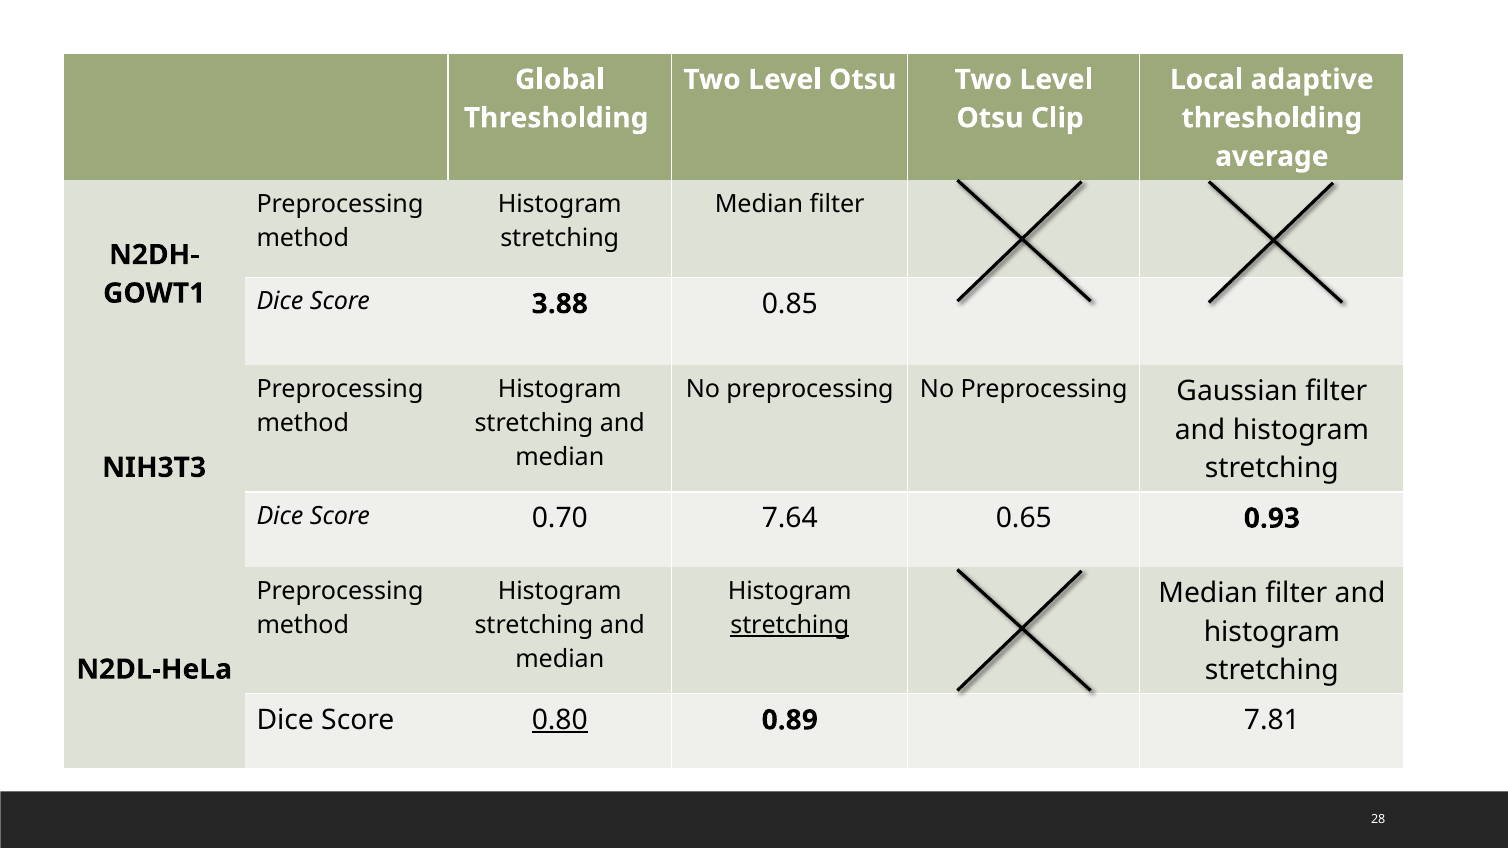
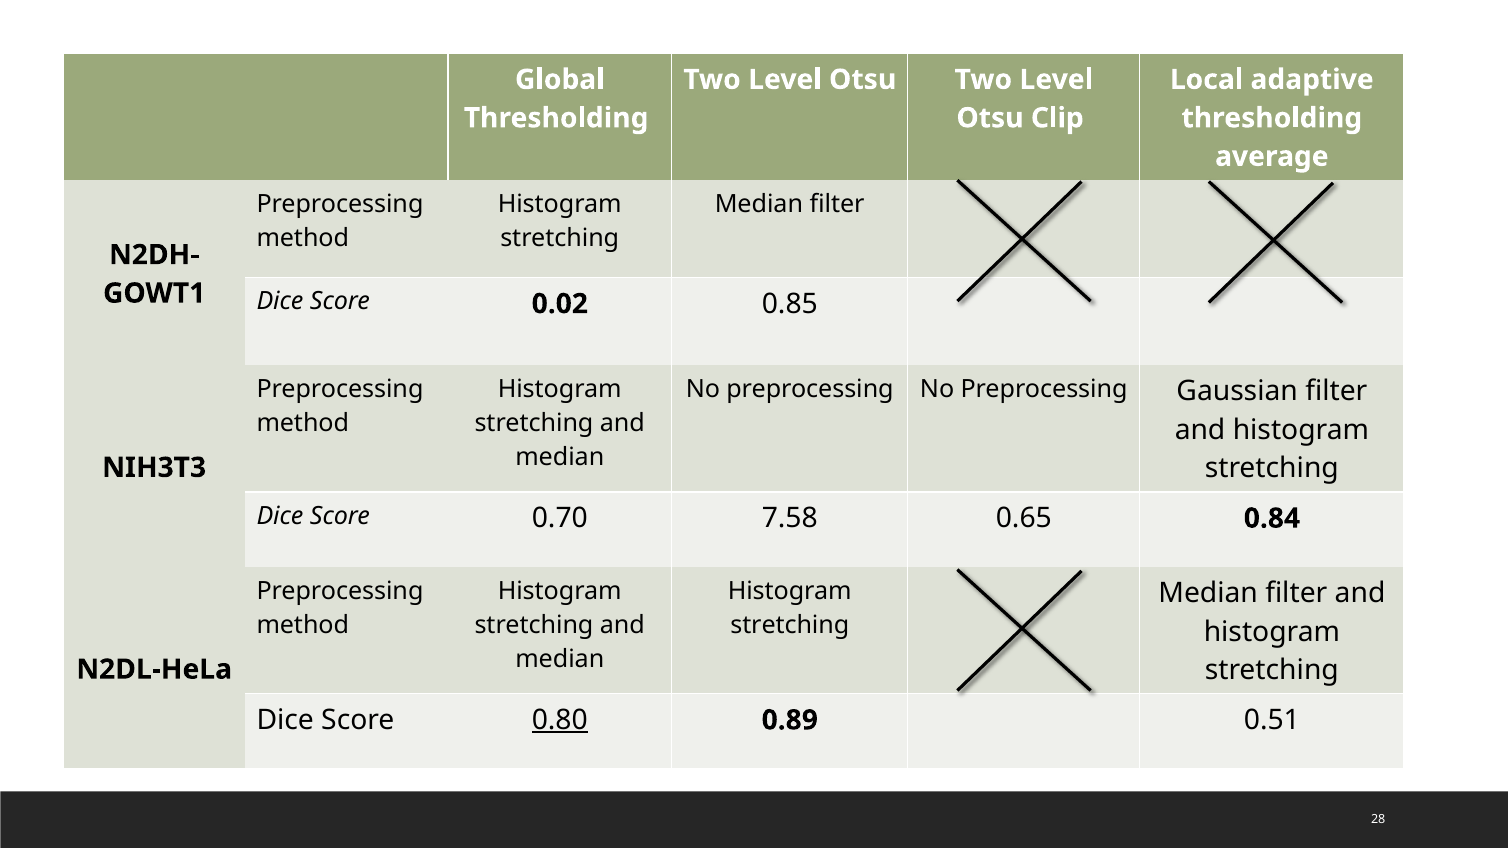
3.88: 3.88 -> 0.02
7.64: 7.64 -> 7.58
0.93: 0.93 -> 0.84
stretching at (790, 625) underline: present -> none
7.81: 7.81 -> 0.51
